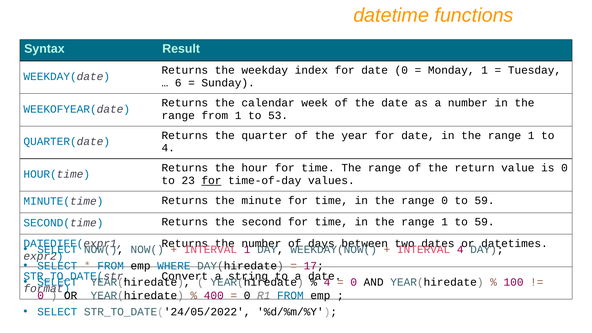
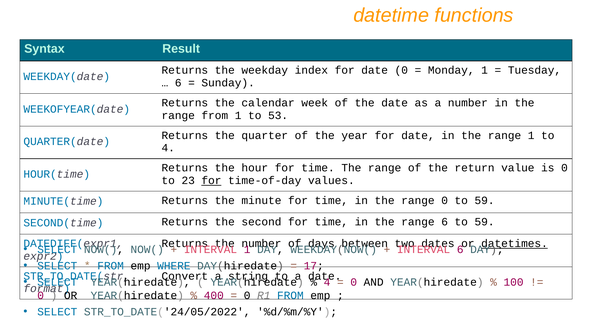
1 at (445, 222): 1 -> 6
datetimes underline: none -> present
4 at (460, 250): 4 -> 6
